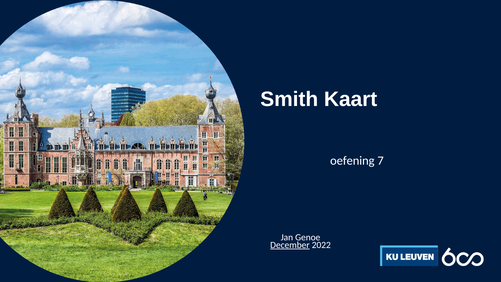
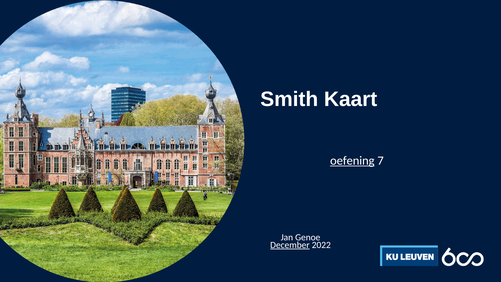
oefening underline: none -> present
